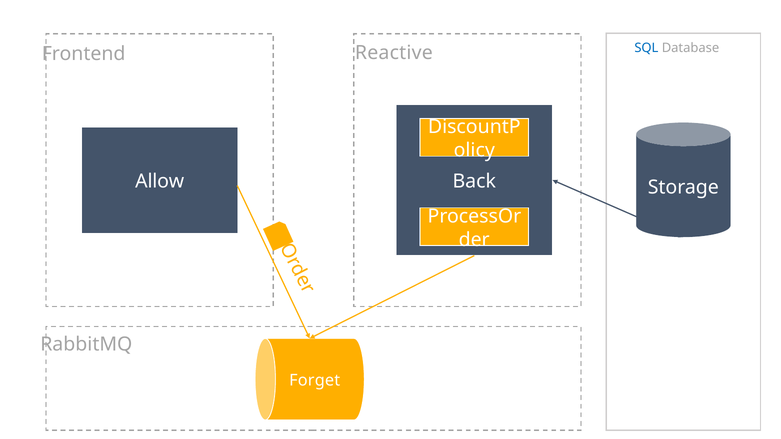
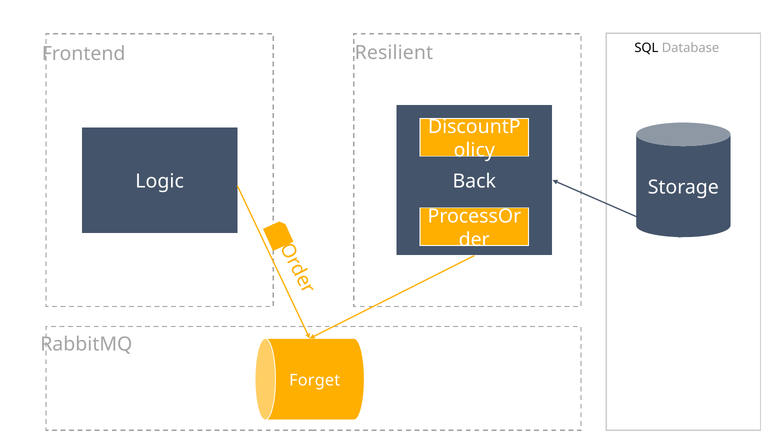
SQL colour: blue -> black
Reactive: Reactive -> Resilient
Allow: Allow -> Logic
